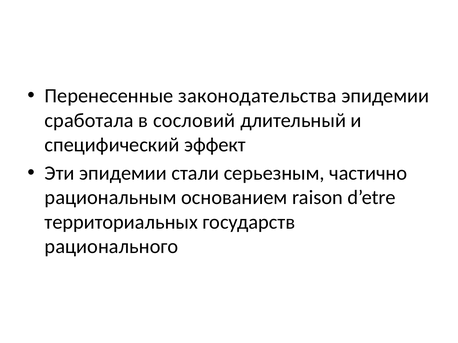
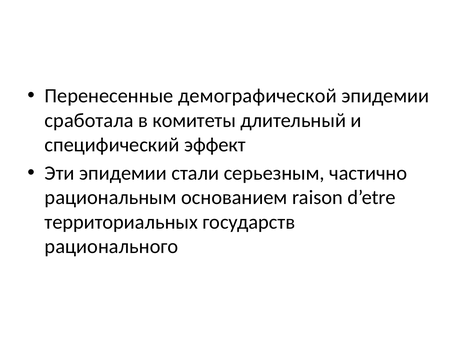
законодательства: законодательства -> демографической
сословий: сословий -> комитеты
